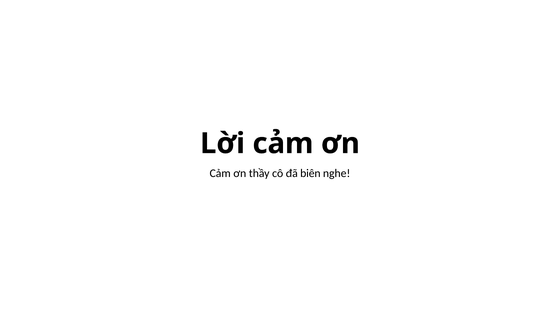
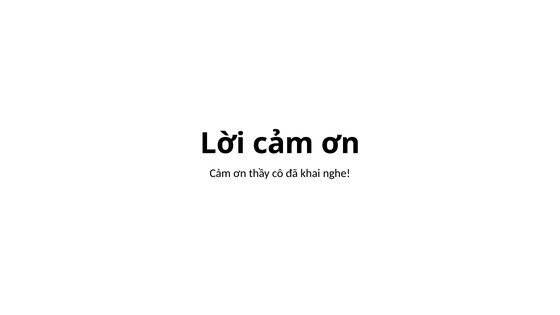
biên: biên -> khai
